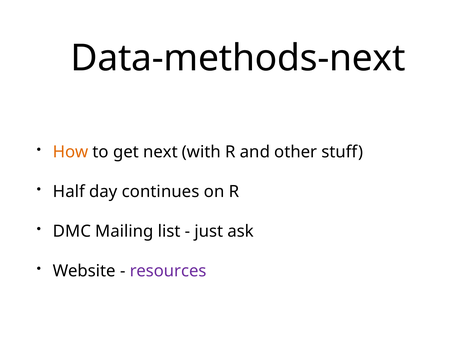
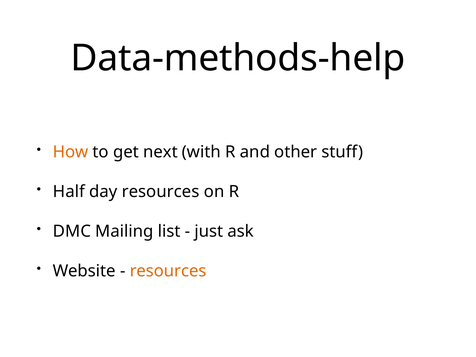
Data-methods-next: Data-methods-next -> Data-methods-help
day continues: continues -> resources
resources at (168, 271) colour: purple -> orange
